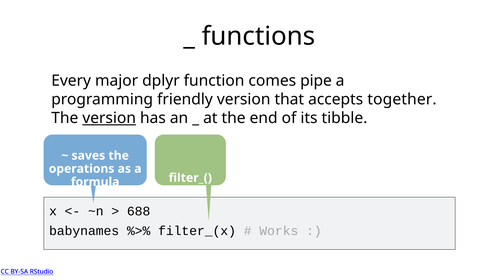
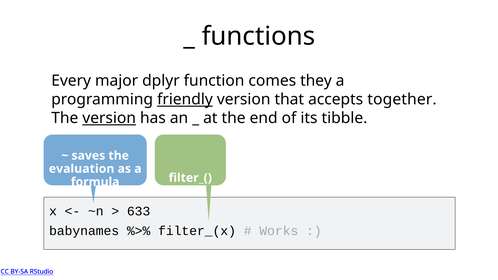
pipe: pipe -> they
friendly underline: none -> present
operations: operations -> evaluation
688: 688 -> 633
